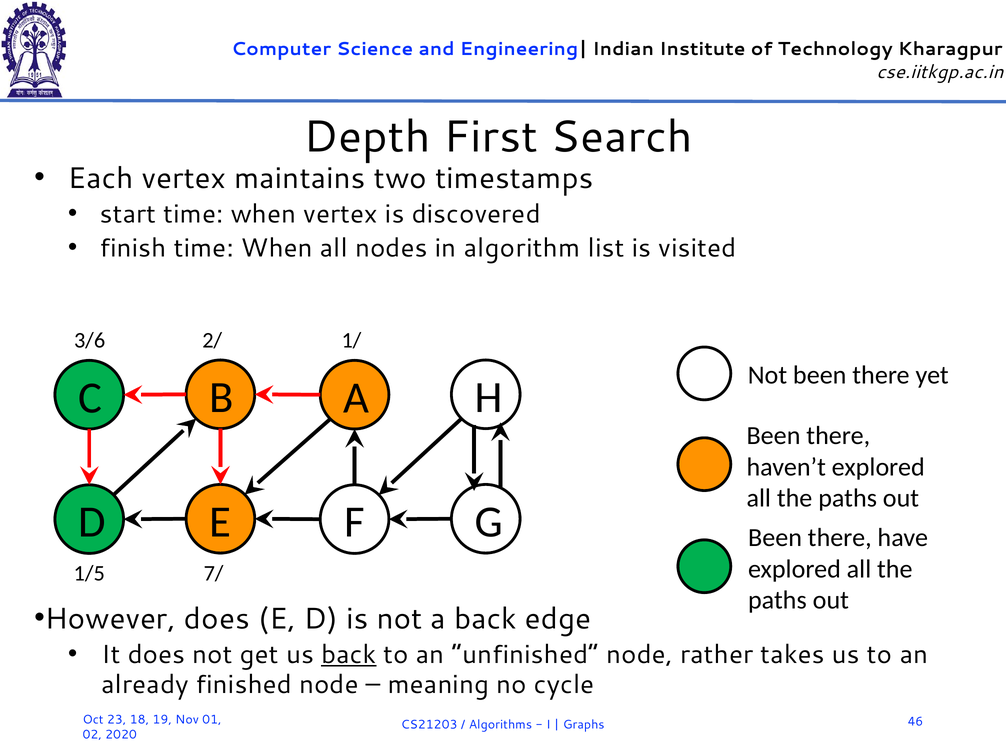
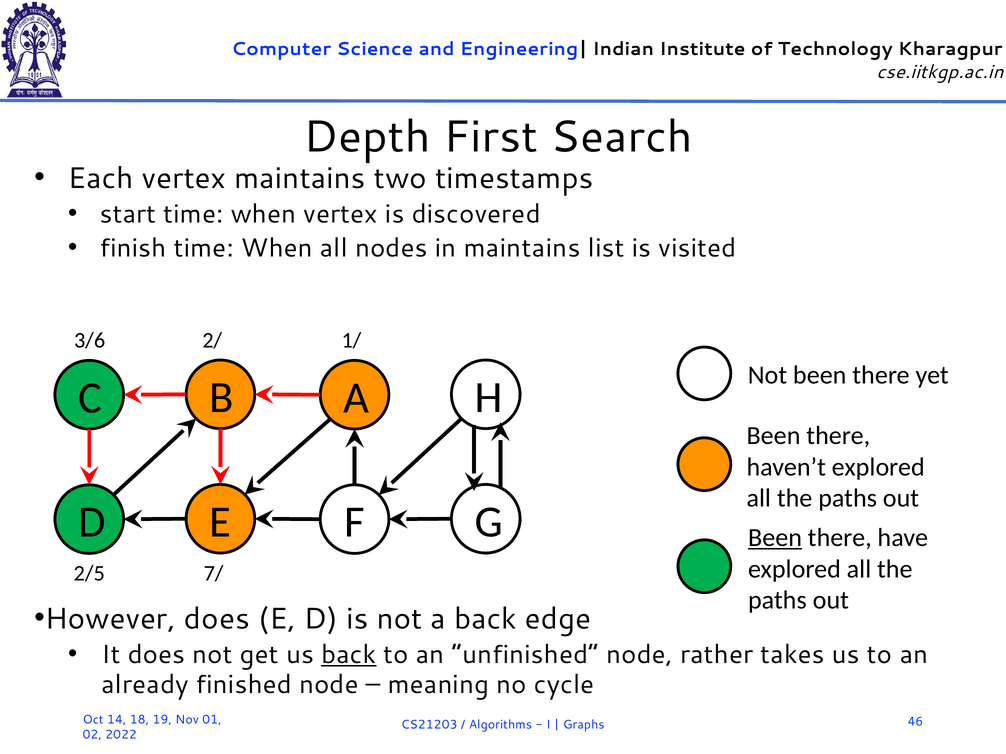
in algorithm: algorithm -> maintains
Been at (775, 538) underline: none -> present
1/5: 1/5 -> 2/5
23: 23 -> 14
2020: 2020 -> 2022
